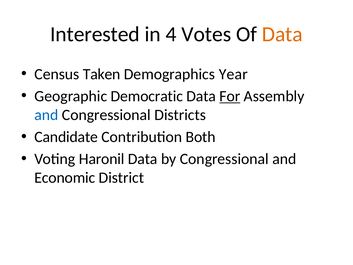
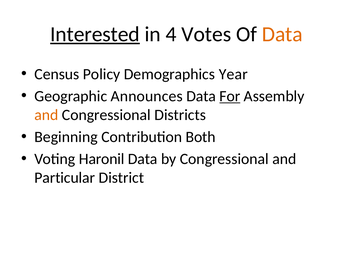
Interested underline: none -> present
Taken: Taken -> Policy
Democratic: Democratic -> Announces
and at (46, 115) colour: blue -> orange
Candidate: Candidate -> Beginning
Economic: Economic -> Particular
